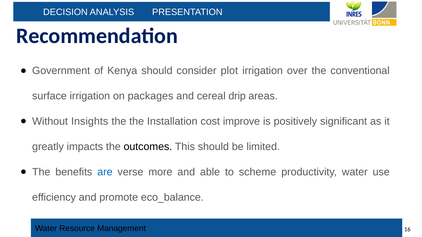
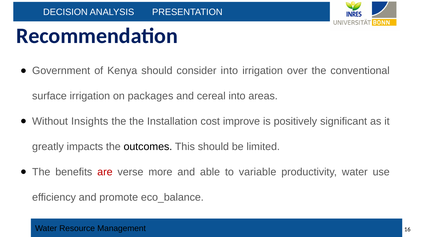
consider plot: plot -> into
cereal drip: drip -> into
are colour: blue -> red
scheme: scheme -> variable
